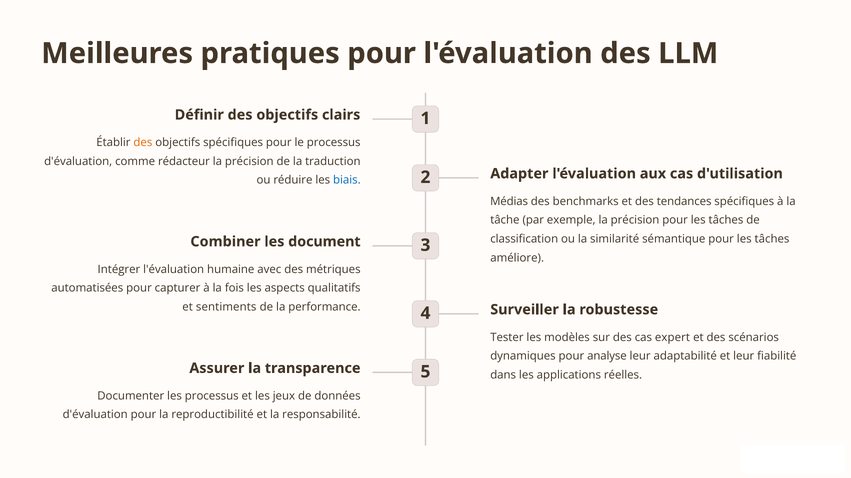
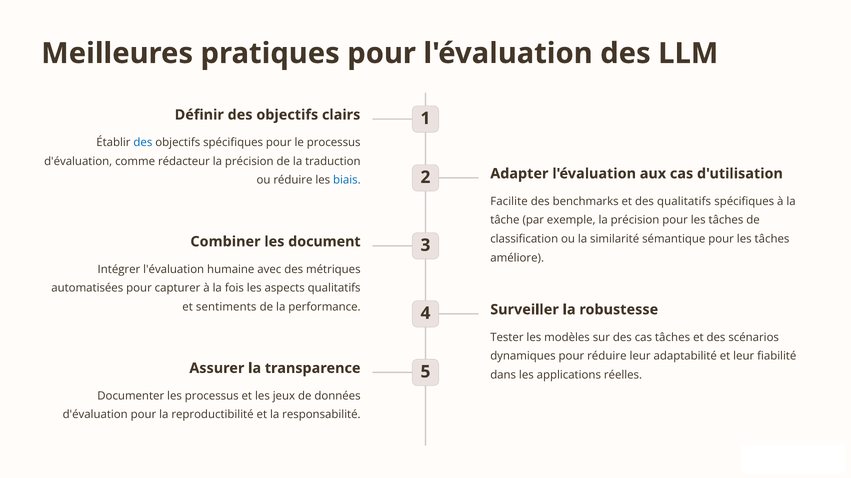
des at (143, 143) colour: orange -> blue
Médias: Médias -> Facilite
des tendances: tendances -> qualitatifs
cas expert: expert -> tâches
pour analyse: analyse -> réduire
